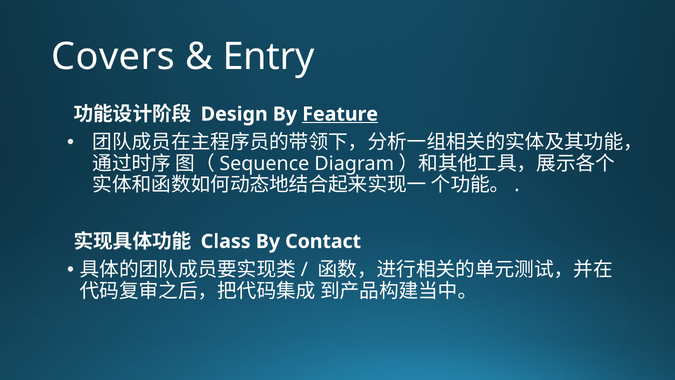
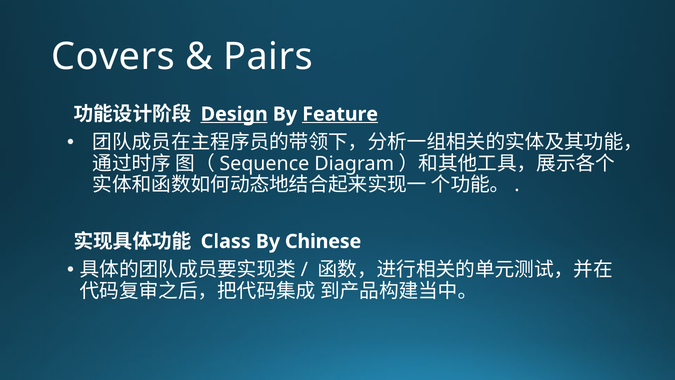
Entry: Entry -> Pairs
Design underline: none -> present
Contact: Contact -> Chinese
